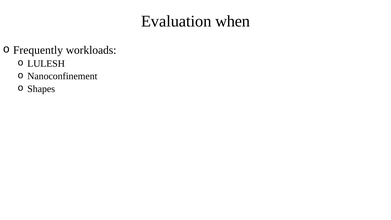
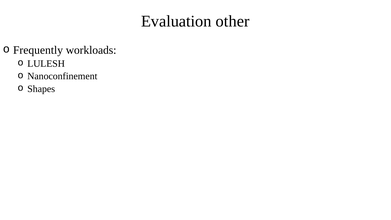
when: when -> other
